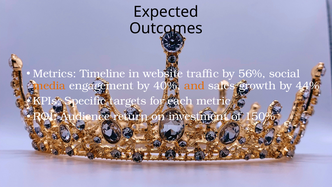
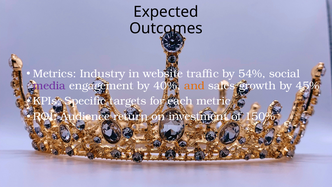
Timeline: Timeline -> Industry
56%: 56% -> 54%
media colour: orange -> purple
44%: 44% -> 45%
